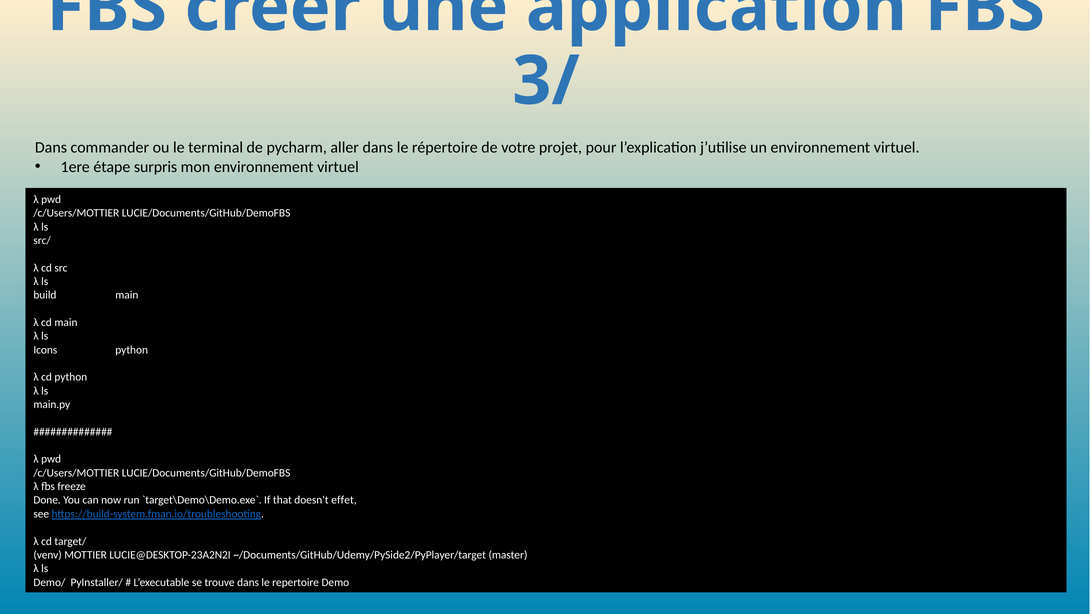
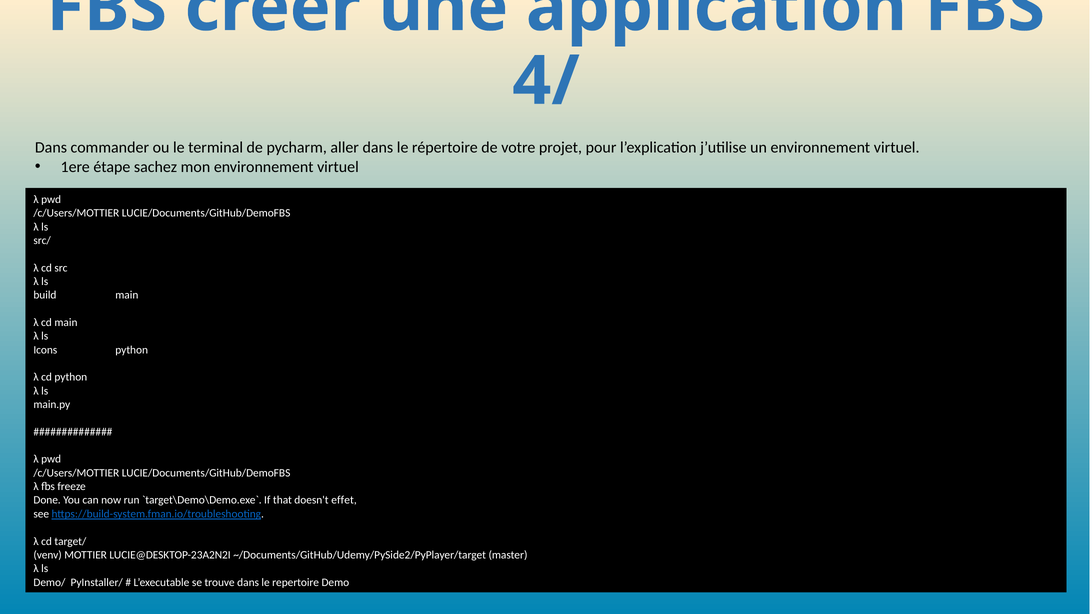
3/: 3/ -> 4/
surpris: surpris -> sachez
